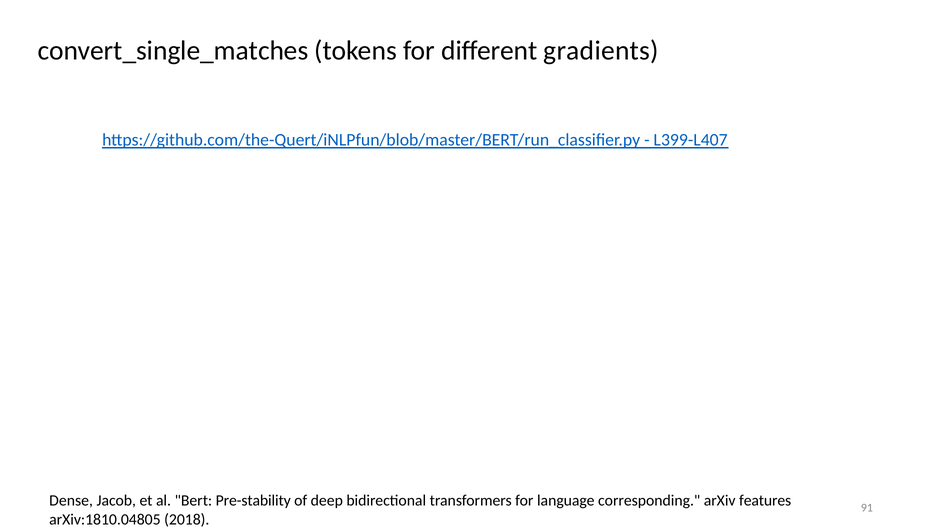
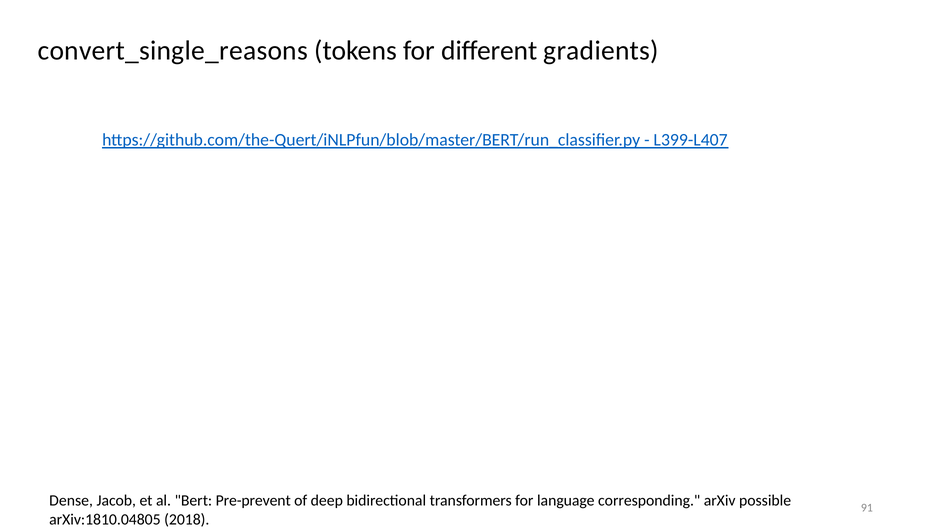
convert_single_matches: convert_single_matches -> convert_single_reasons
Pre-stability: Pre-stability -> Pre-prevent
features: features -> possible
